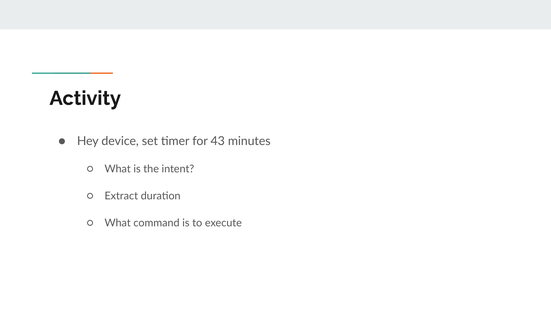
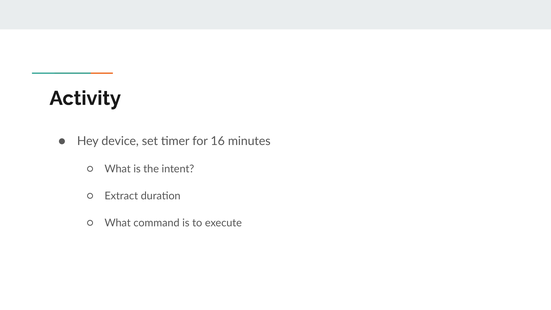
43: 43 -> 16
